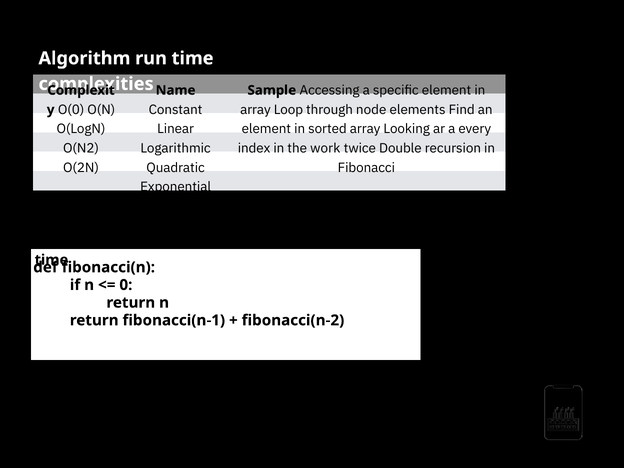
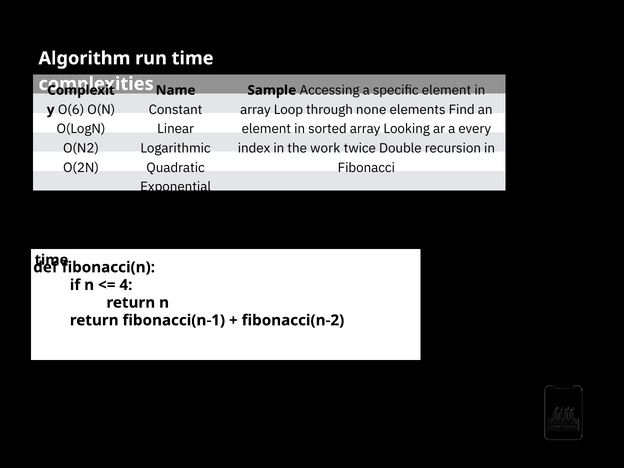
node: node -> none
O(0: O(0 -> O(6
0: 0 -> 4
